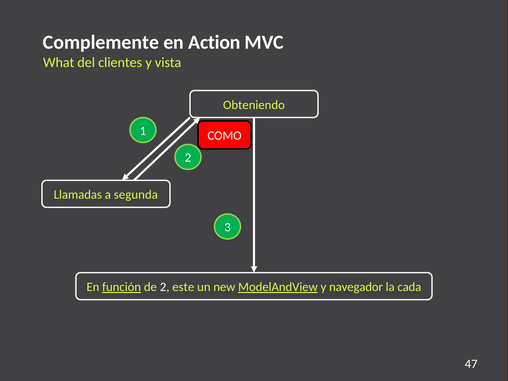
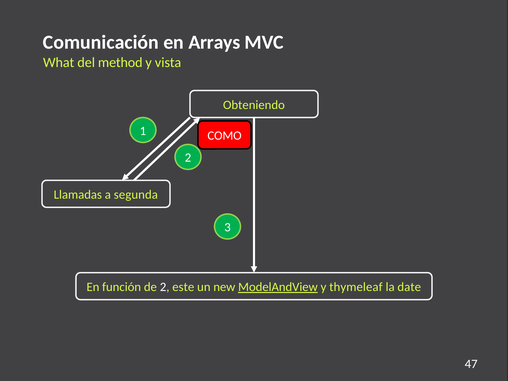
Complemente: Complemente -> Comunicación
Action: Action -> Arrays
clientes: clientes -> method
función underline: present -> none
navegador: navegador -> thymeleaf
cada: cada -> date
